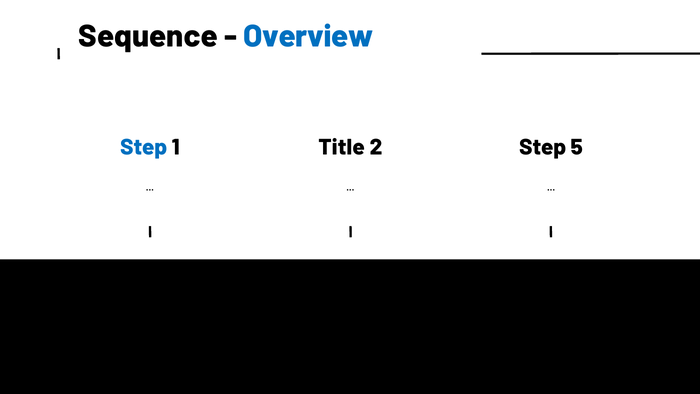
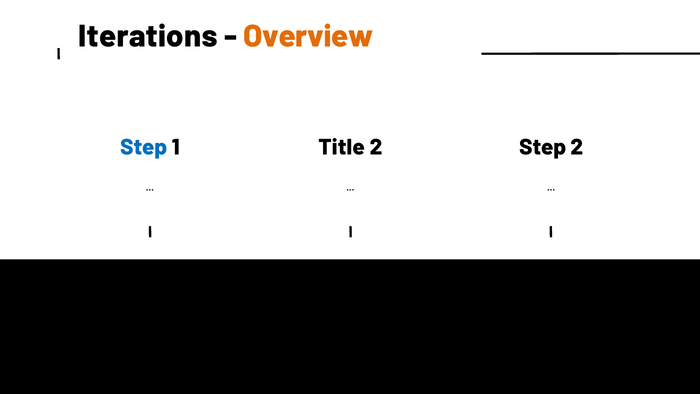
Sequence: Sequence -> Iterations
Overview colour: blue -> orange
Step 5: 5 -> 2
